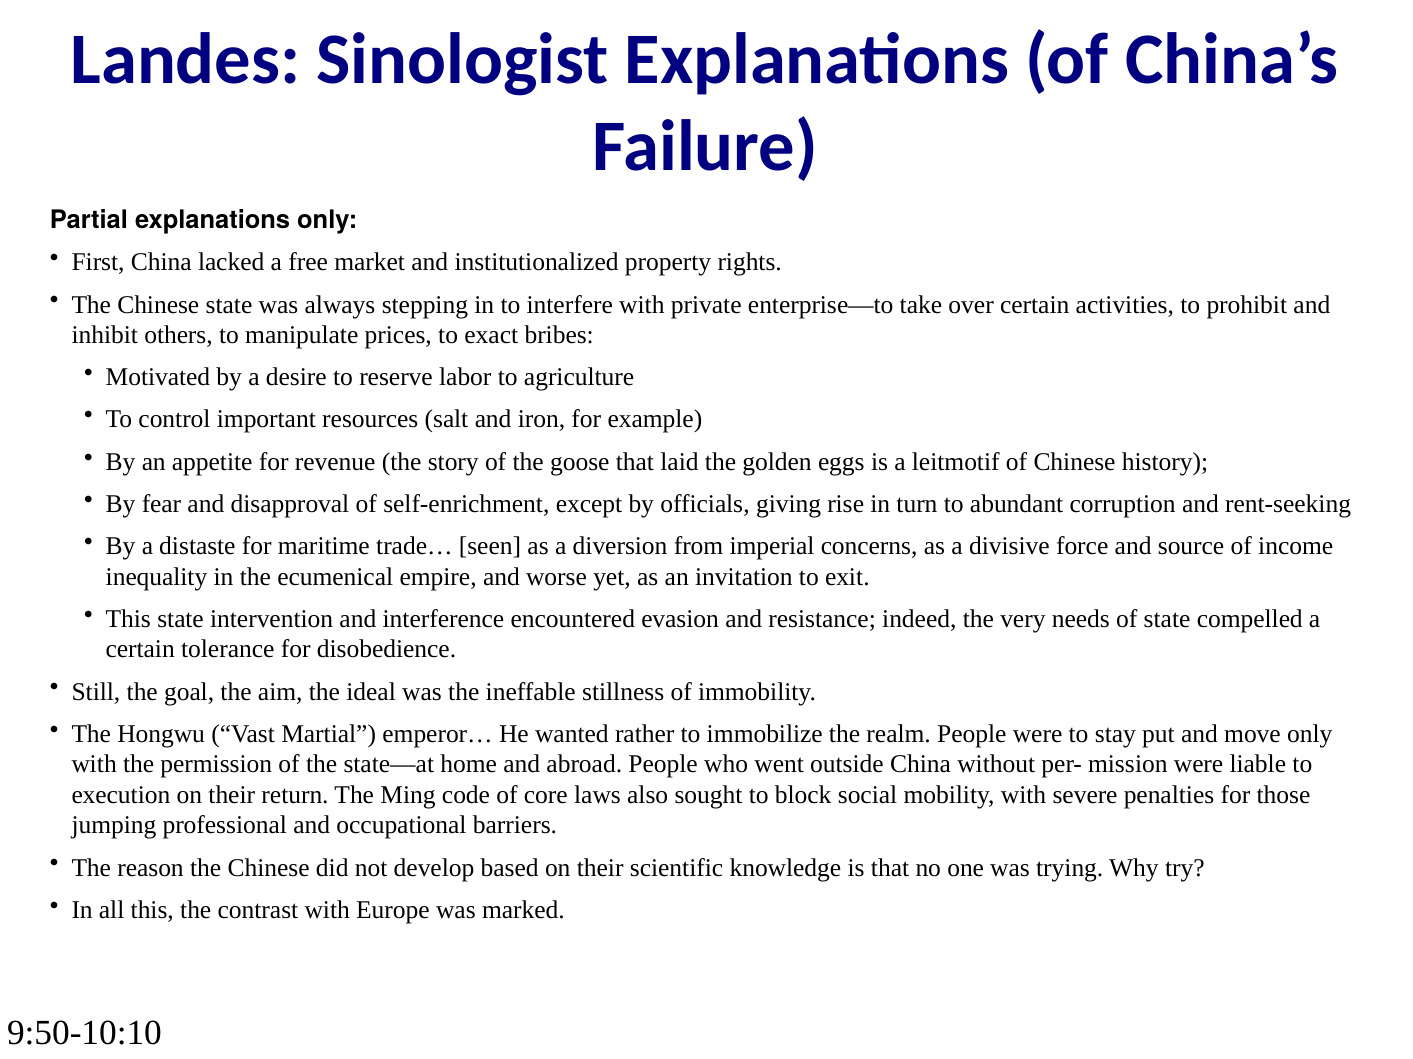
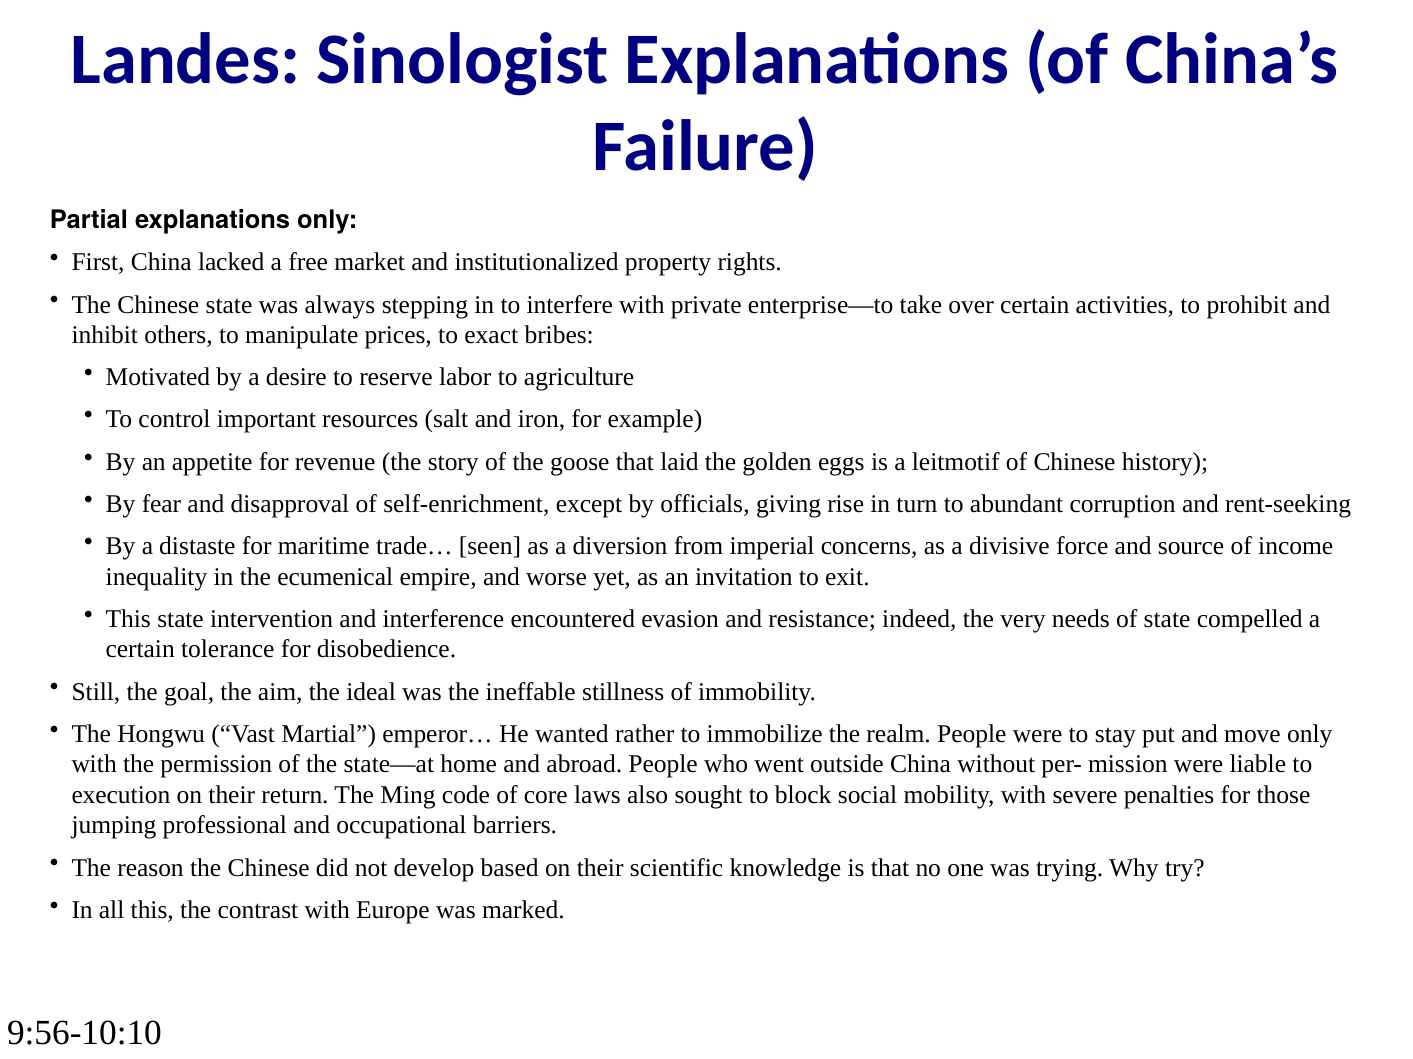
9:50-10:10: 9:50-10:10 -> 9:56-10:10
